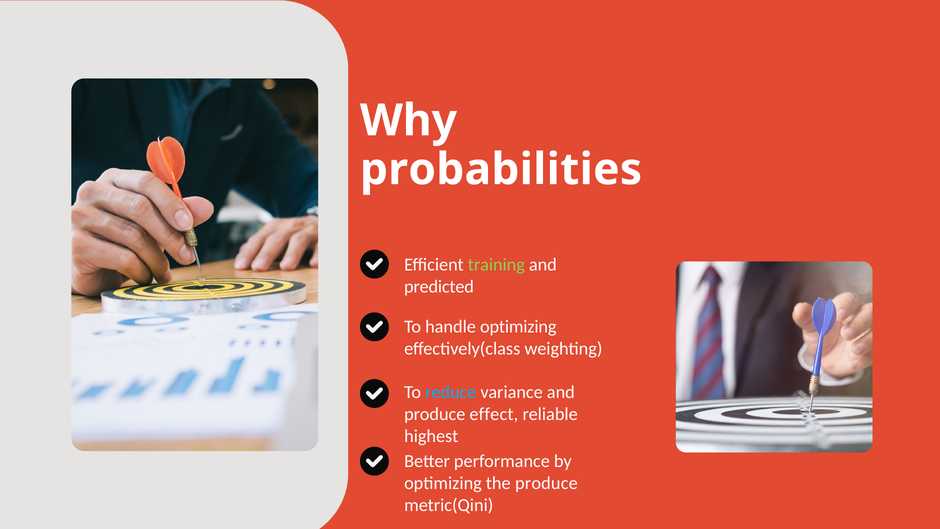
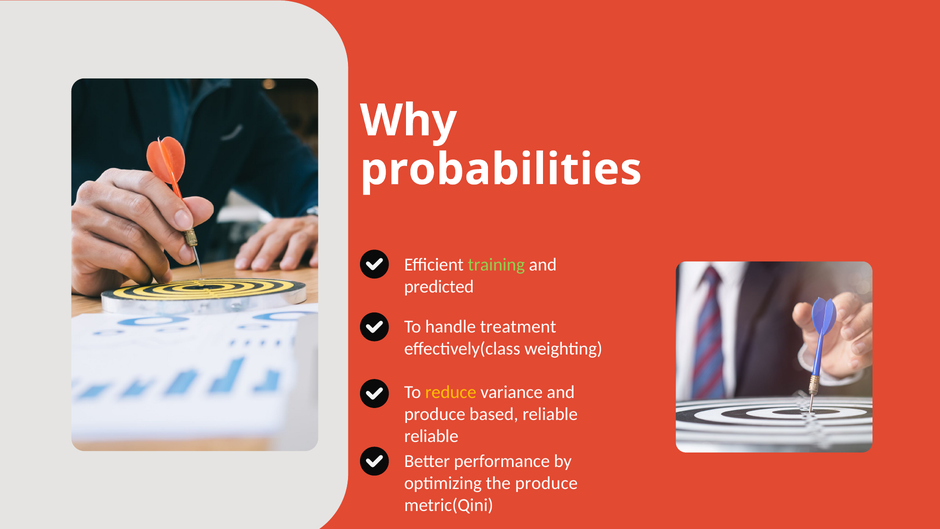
handle optimizing: optimizing -> treatment
reduce colour: light blue -> yellow
effect: effect -> based
highest at (431, 436): highest -> reliable
